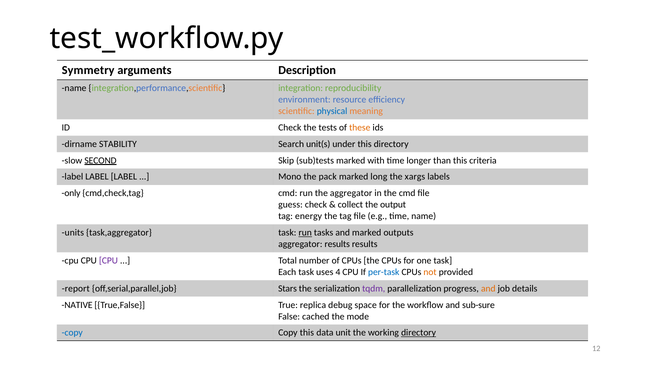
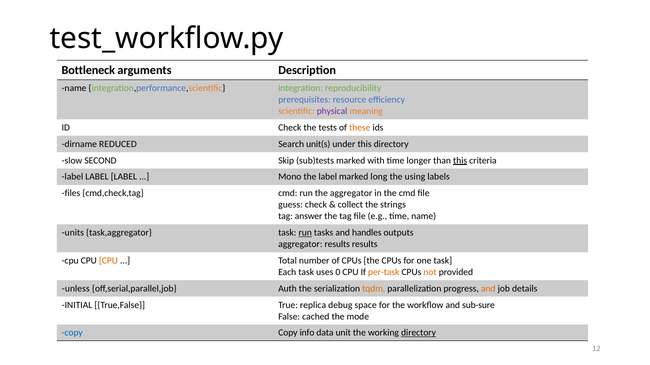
Symmetry: Symmetry -> Bottleneck
environment: environment -> prerequisites
physical colour: blue -> purple
STABILITY: STABILITY -> REDUCED
SECOND underline: present -> none
this at (460, 161) underline: none -> present
the pack: pack -> label
xargs: xargs -> using
only: only -> files
output: output -> strings
energy: energy -> answer
and marked: marked -> handles
CPU at (108, 261) colour: purple -> orange
4: 4 -> 0
per-task colour: blue -> orange
report: report -> unless
Stars: Stars -> Auth
tqdm colour: purple -> orange
NATIVE: NATIVE -> INITIAL
Copy this: this -> info
